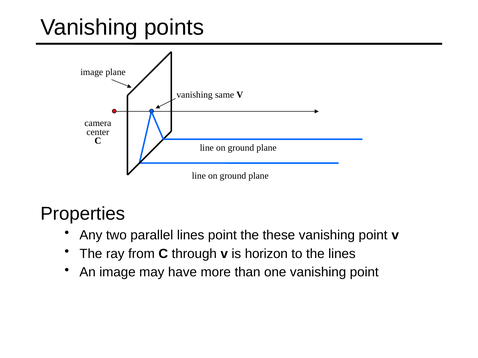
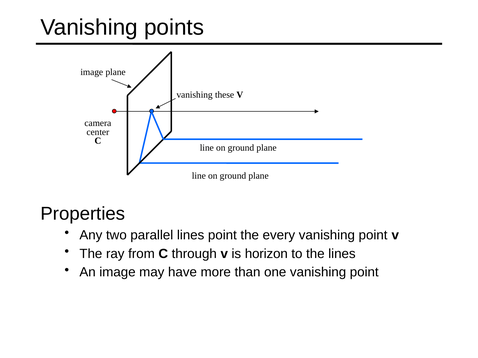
same: same -> these
these: these -> every
